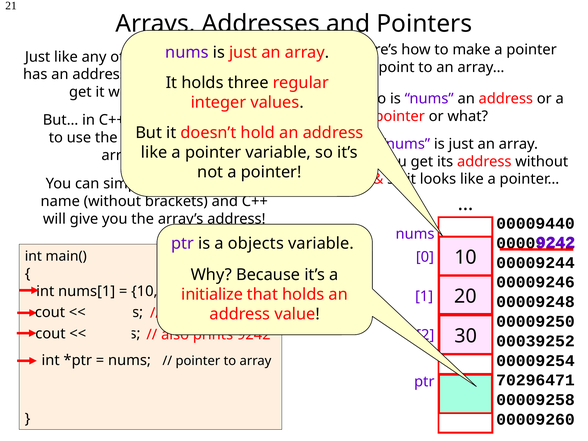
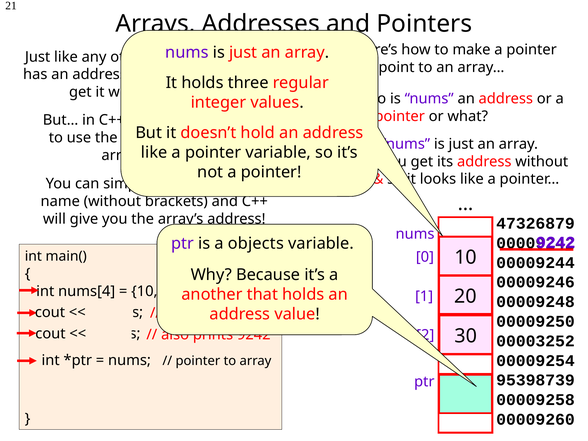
00009440: 00009440 -> 47326879
nums[1: nums[1 -> nums[4
initialize: initialize -> another
00039252: 00039252 -> 00003252
70296471: 70296471 -> 95398739
